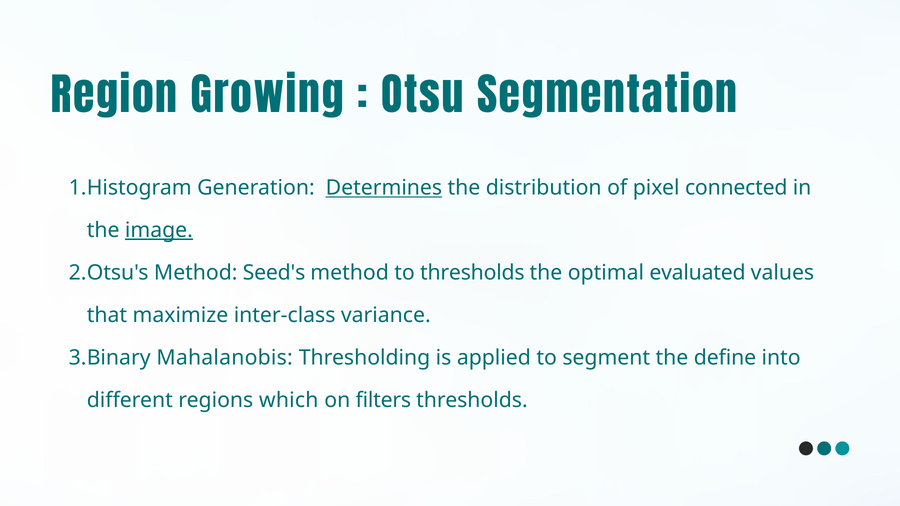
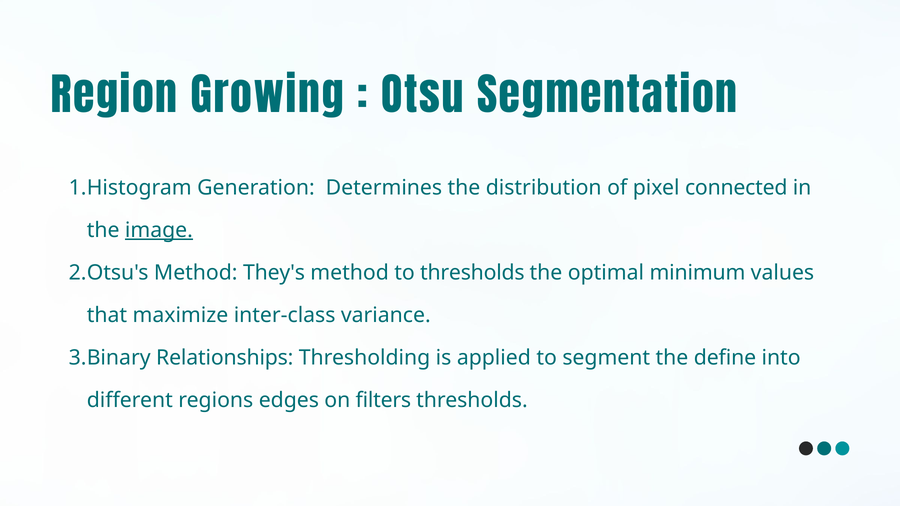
Determines underline: present -> none
Seed's: Seed's -> They's
evaluated: evaluated -> minimum
Mahalanobis: Mahalanobis -> Relationships
which: which -> edges
